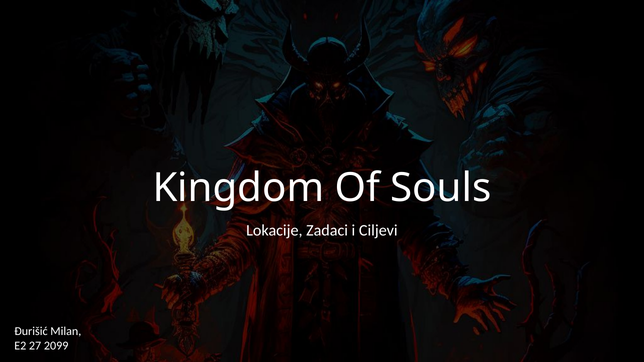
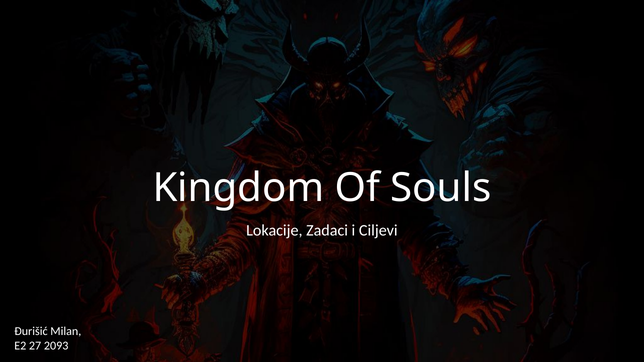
2099: 2099 -> 2093
